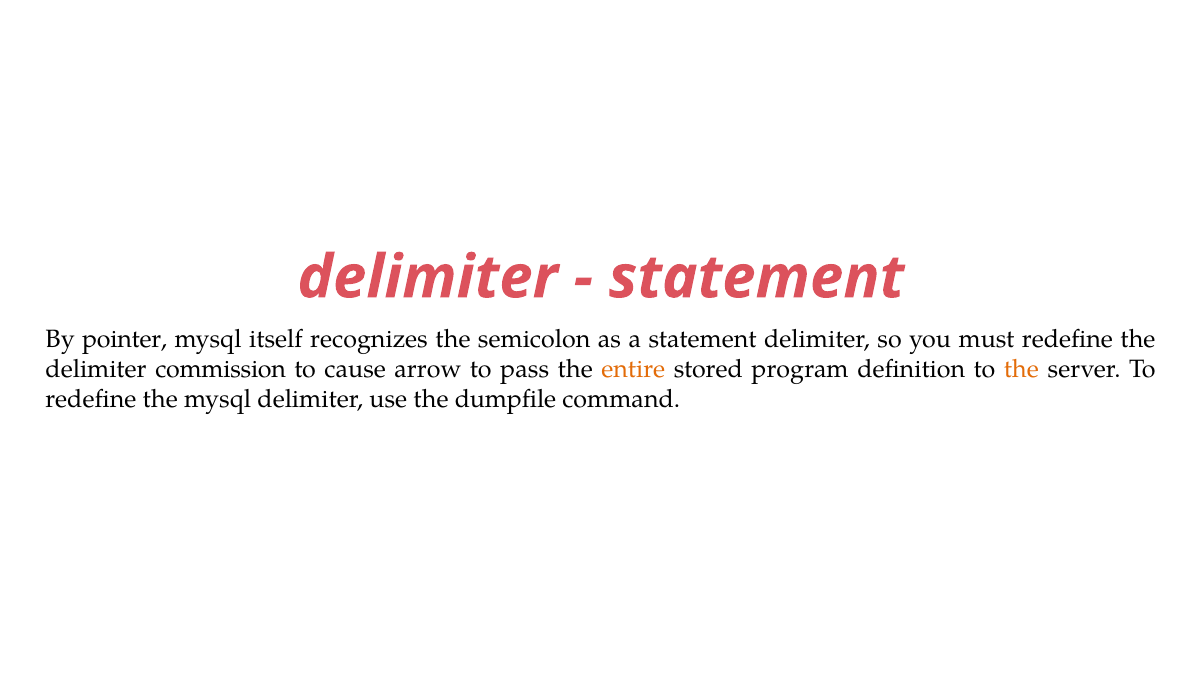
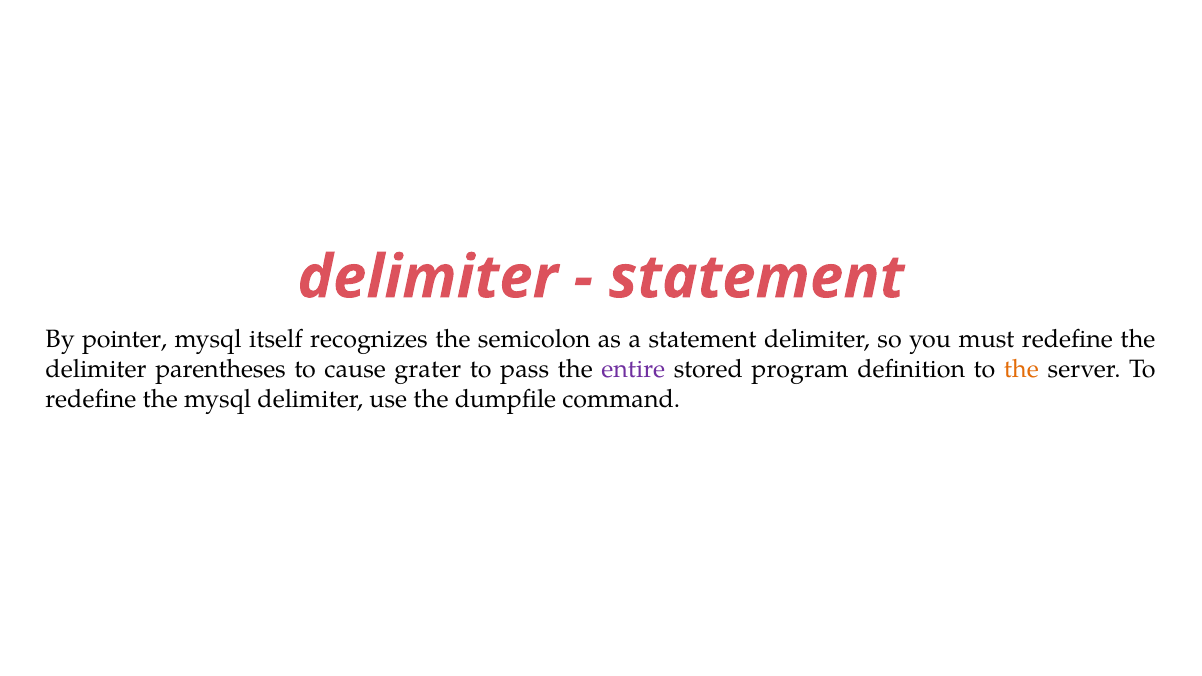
commission: commission -> parentheses
arrow: arrow -> grater
entire colour: orange -> purple
